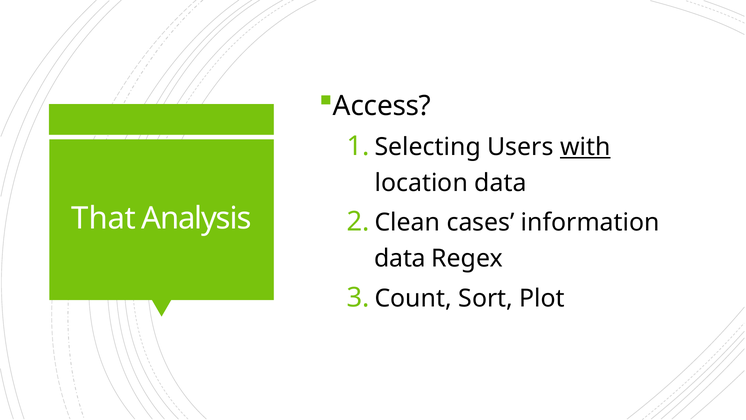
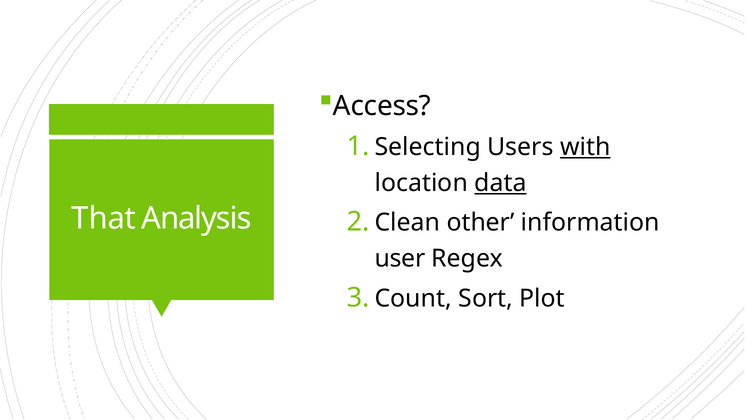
data at (500, 183) underline: none -> present
cases: cases -> other
data at (400, 258): data -> user
